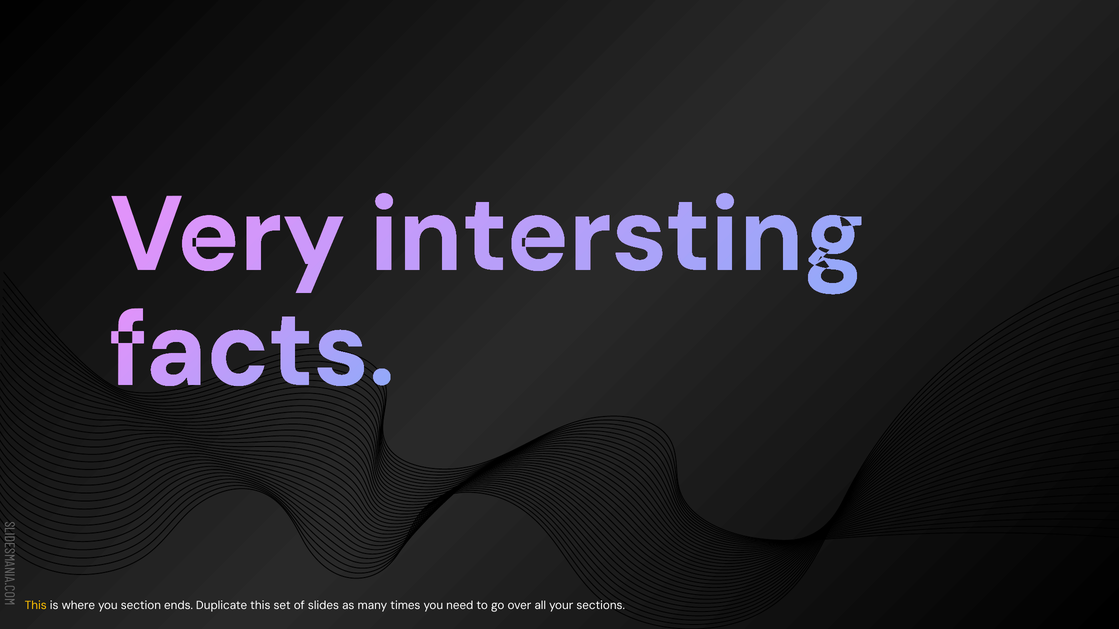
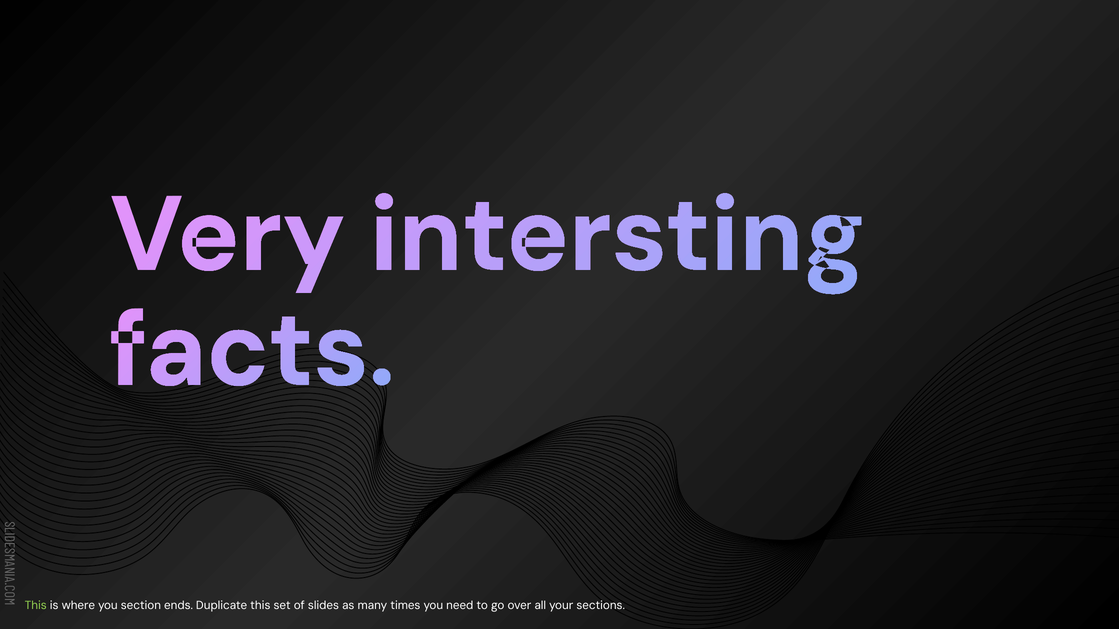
This at (36, 606) colour: yellow -> light green
